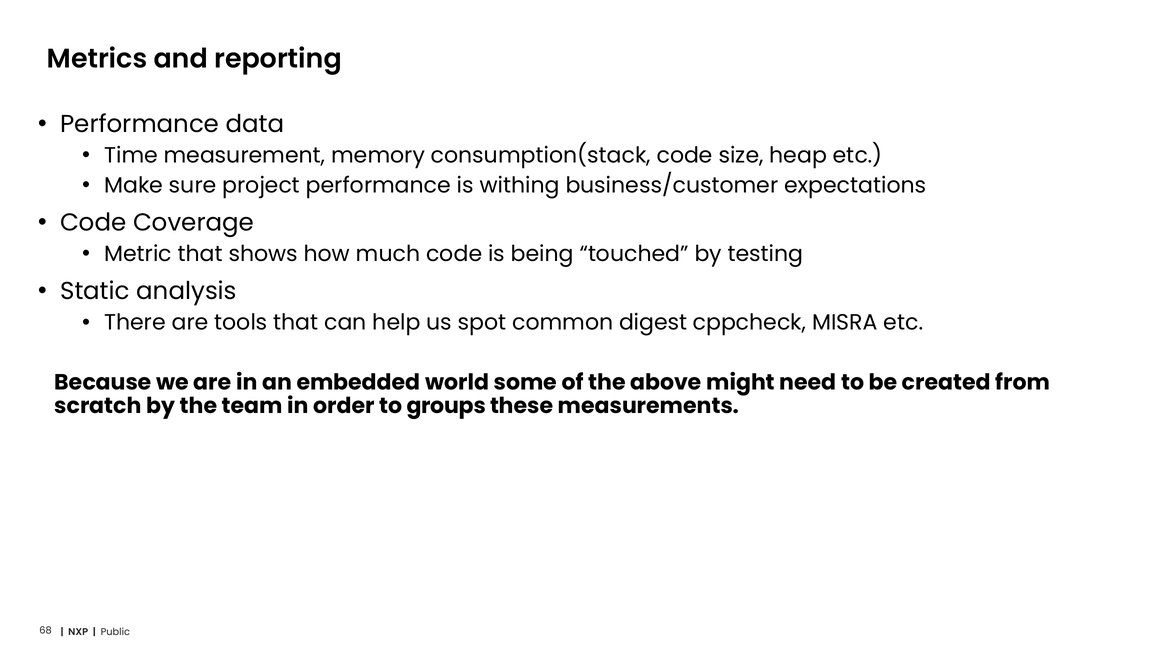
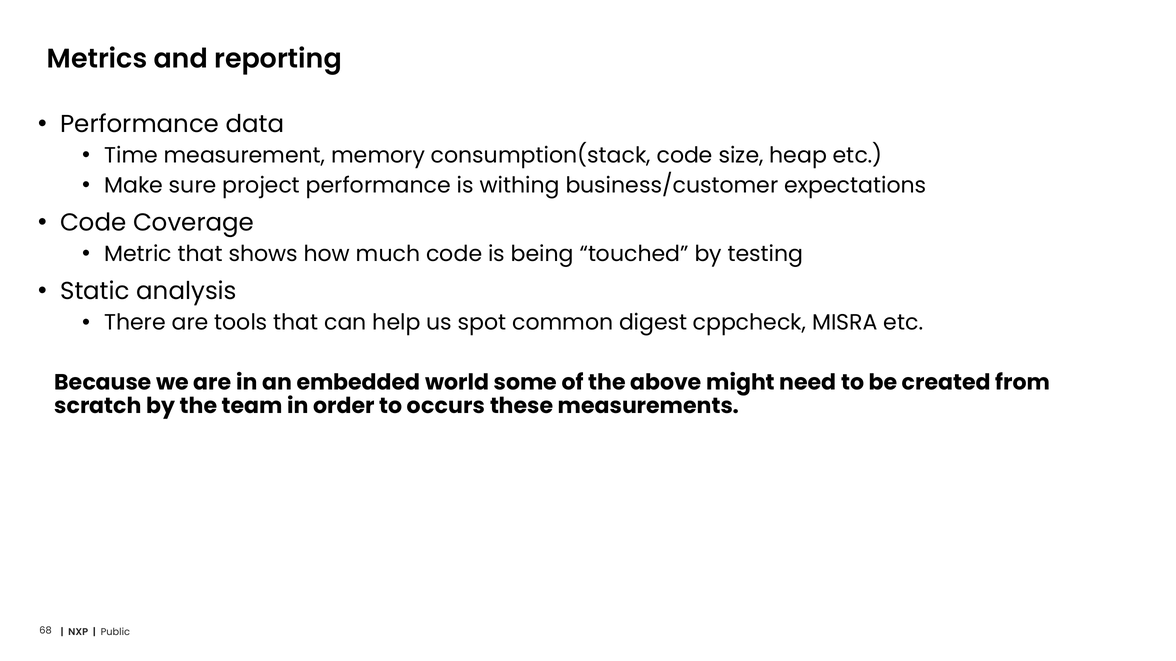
groups: groups -> occurs
